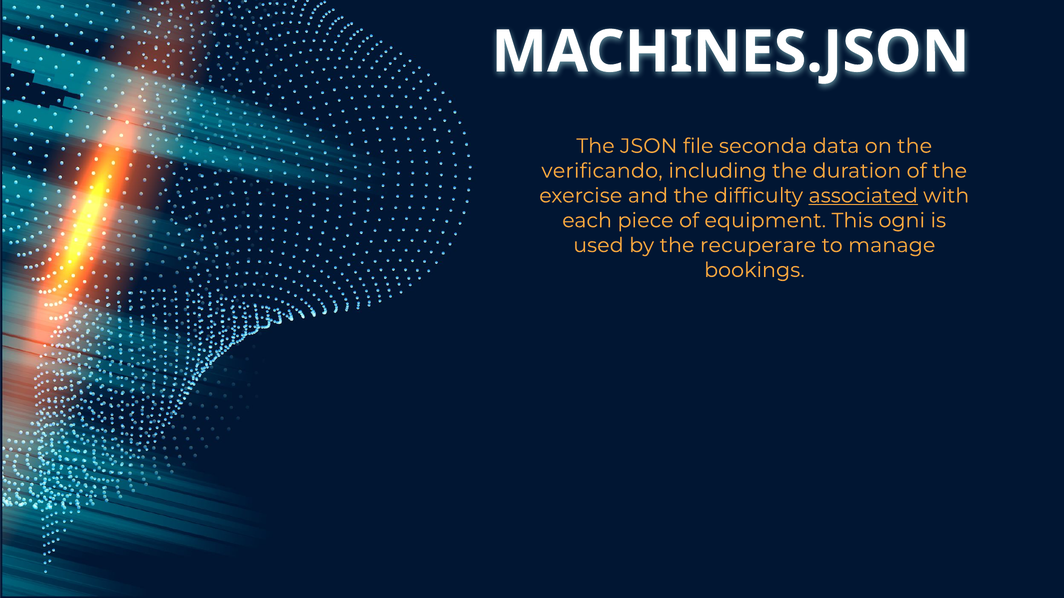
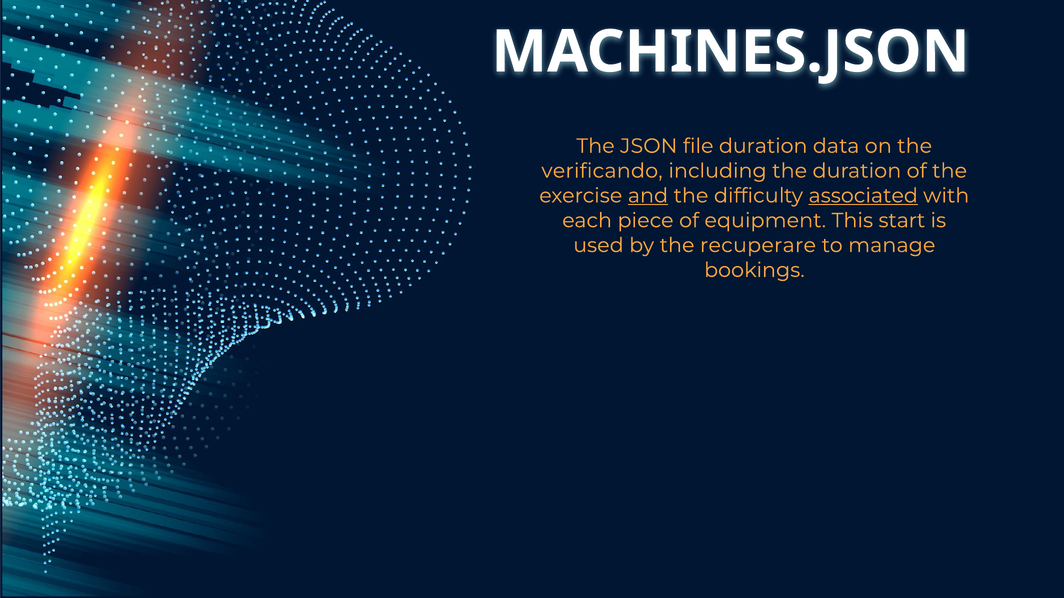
file seconda: seconda -> duration
and underline: none -> present
ogni: ogni -> start
